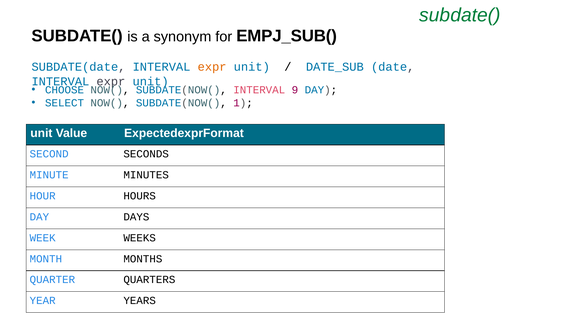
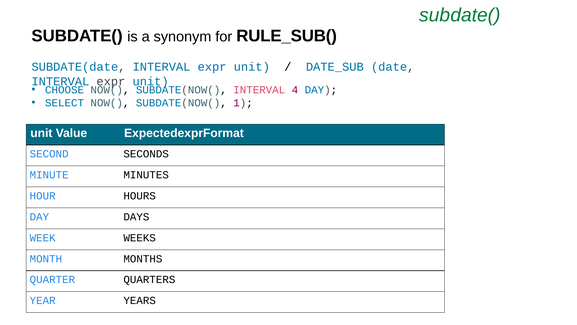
EMPJ_SUB(: EMPJ_SUB( -> RULE_SUB(
expr at (212, 67) colour: orange -> blue
9: 9 -> 4
